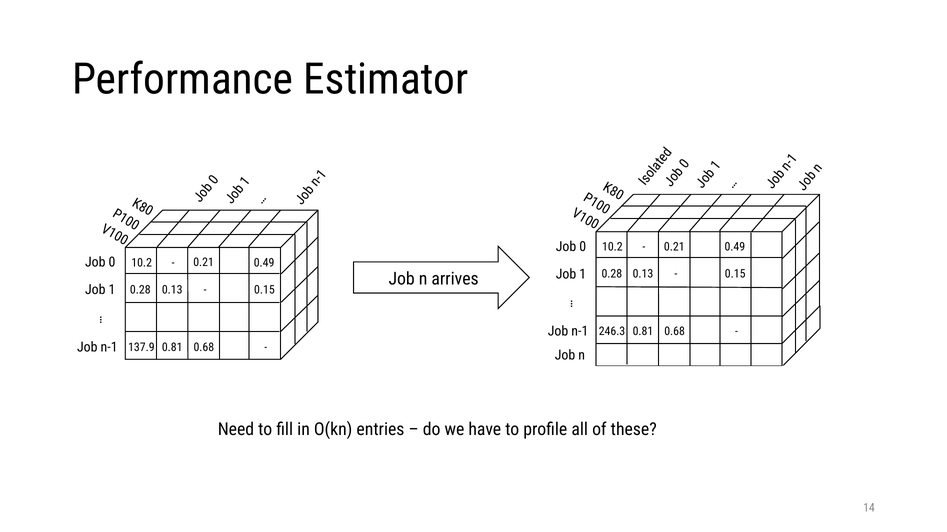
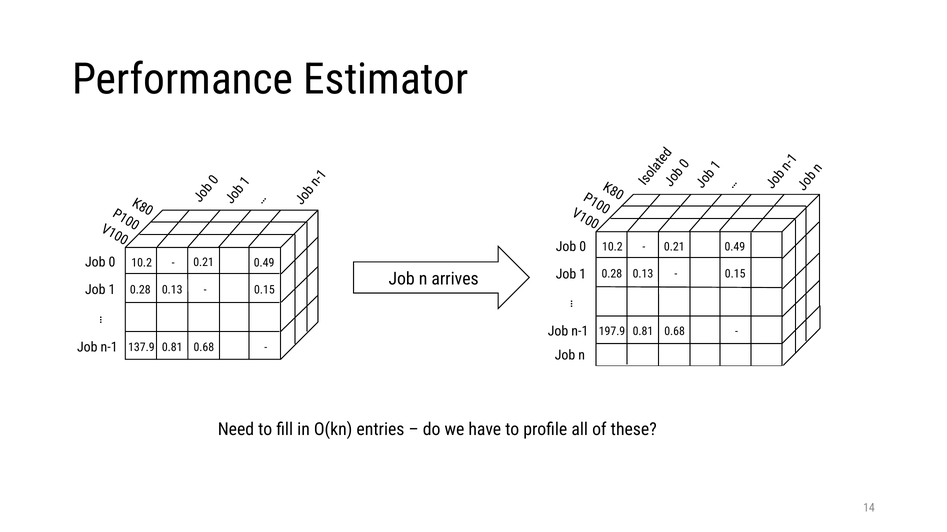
246.3: 246.3 -> 197.9
